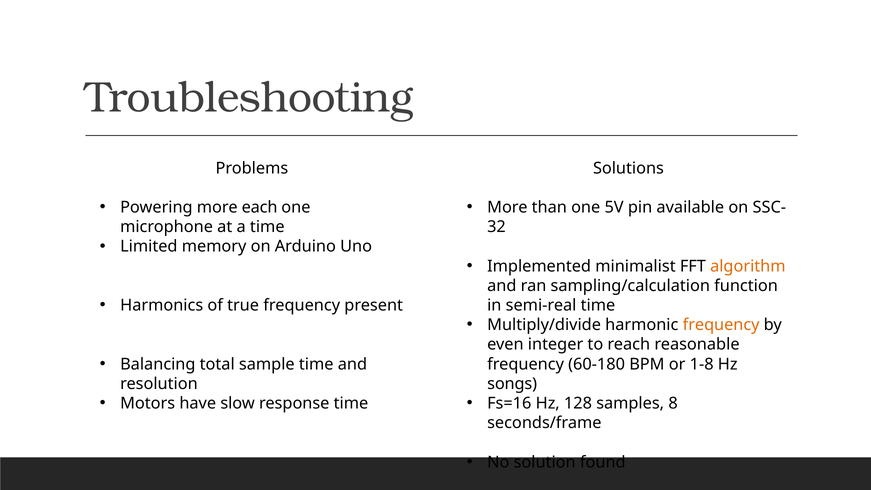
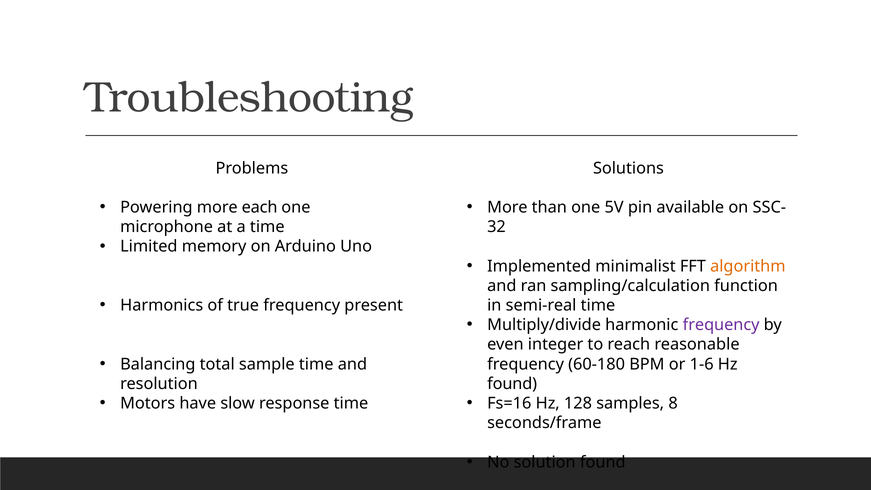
frequency at (721, 325) colour: orange -> purple
1-8: 1-8 -> 1-6
songs at (512, 384): songs -> found
